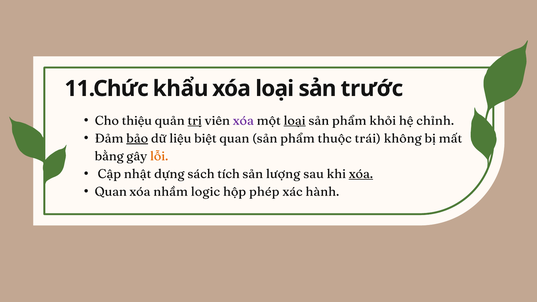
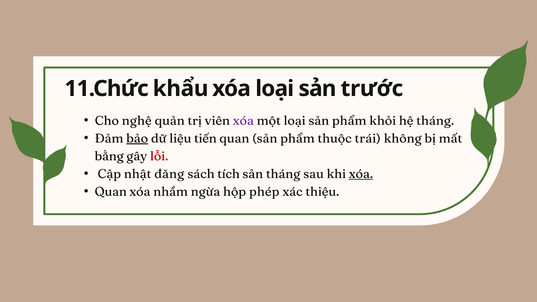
thiệu: thiệu -> nghệ
trị underline: present -> none
loại underline: present -> none
hệ chỉnh: chỉnh -> tháng
biệt: biệt -> tiến
lỗi colour: orange -> red
dựng: dựng -> đăng
sản lượng: lượng -> tháng
logic: logic -> ngừa
hành: hành -> thiệu
